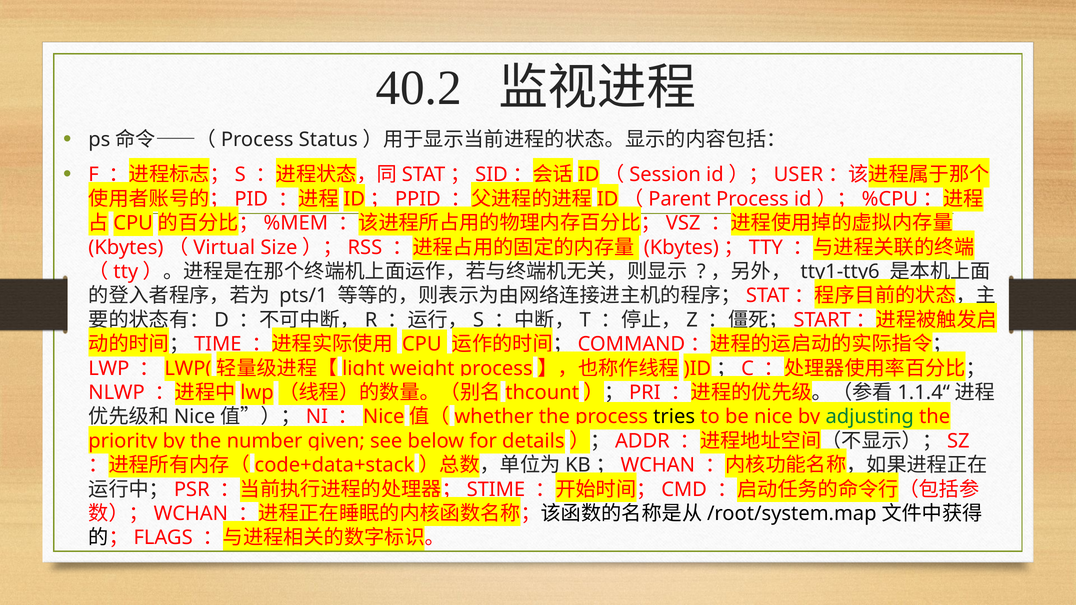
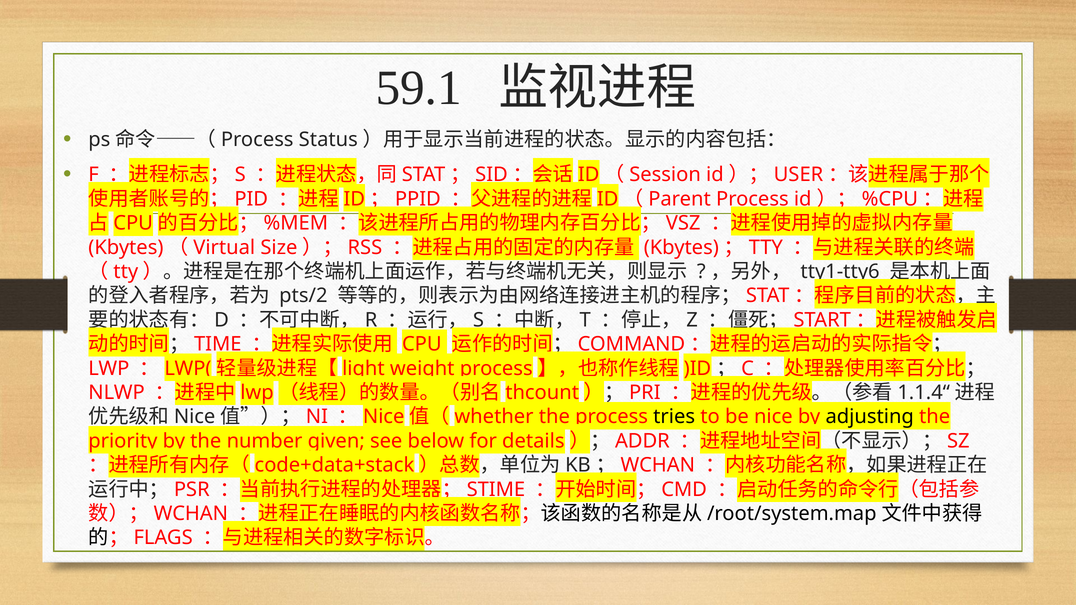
40.2: 40.2 -> 59.1
pts/1: pts/1 -> pts/2
adjusting colour: green -> black
